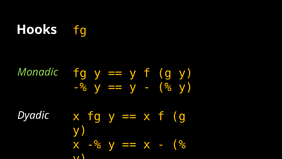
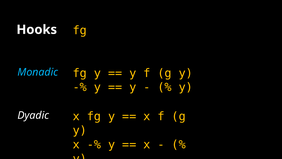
Monadic colour: light green -> light blue
